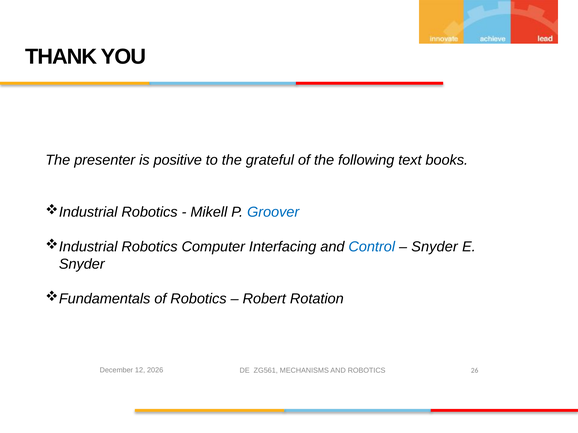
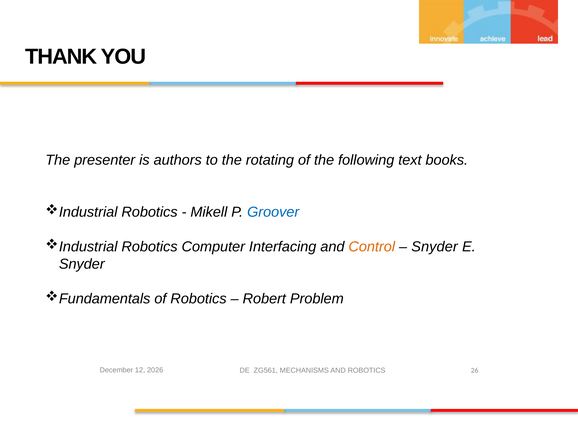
positive: positive -> authors
grateful: grateful -> rotating
Control colour: blue -> orange
Rotation: Rotation -> Problem
